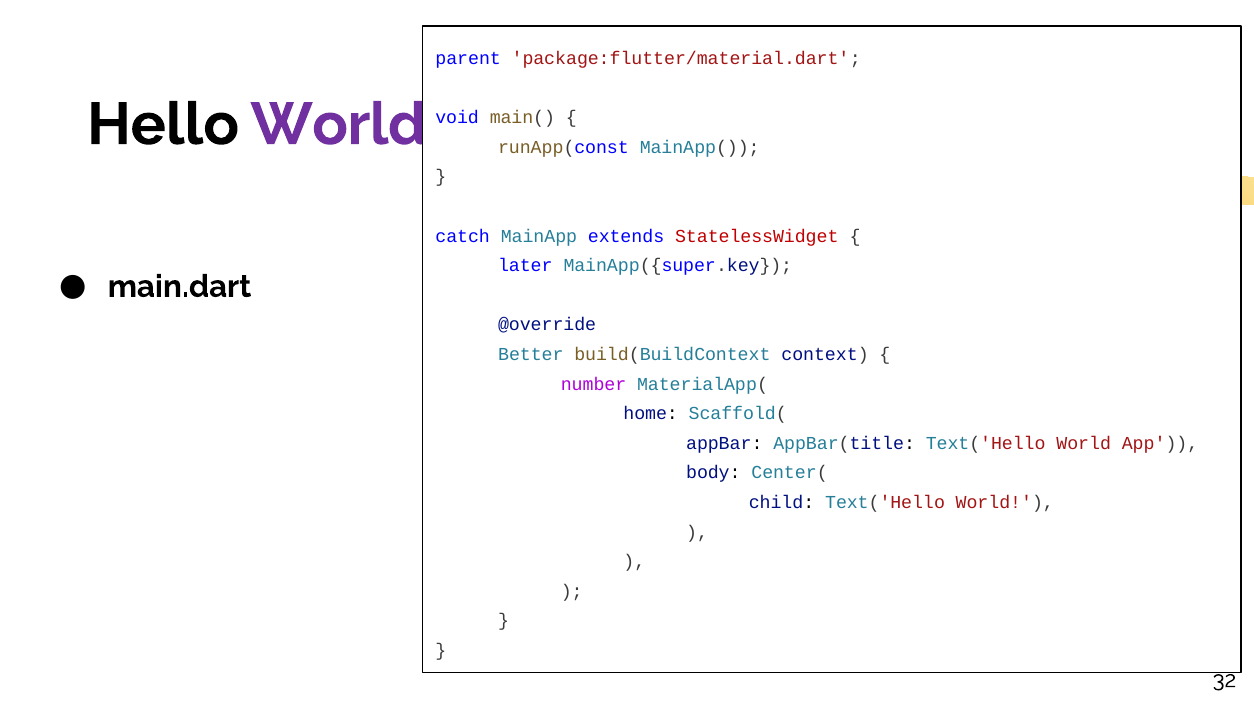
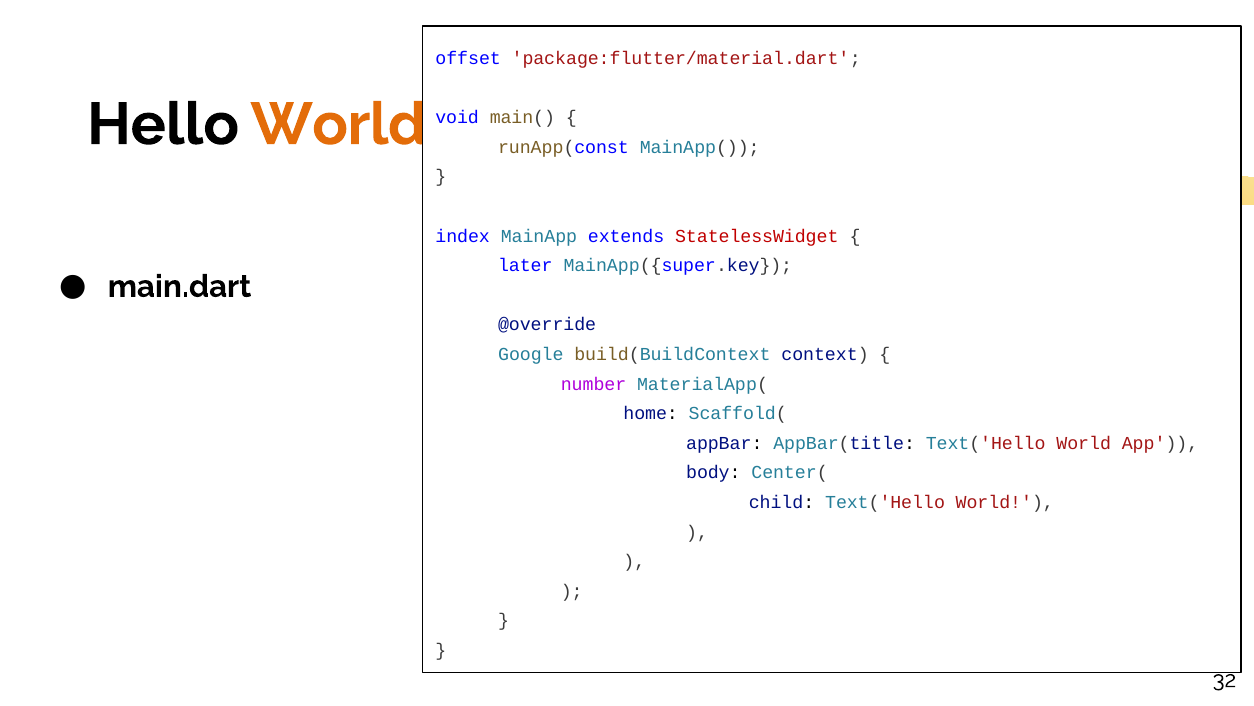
parent: parent -> offset
World at (338, 124) colour: purple -> orange
catch: catch -> index
Better: Better -> Google
